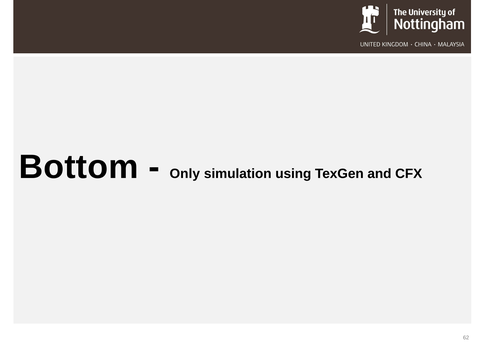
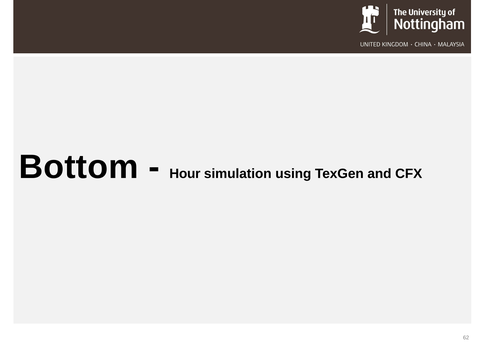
Only: Only -> Hour
